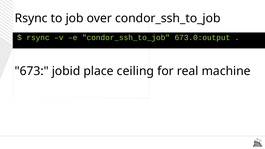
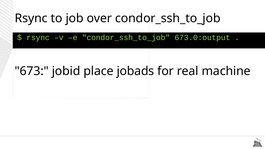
ceiling: ceiling -> jobads
